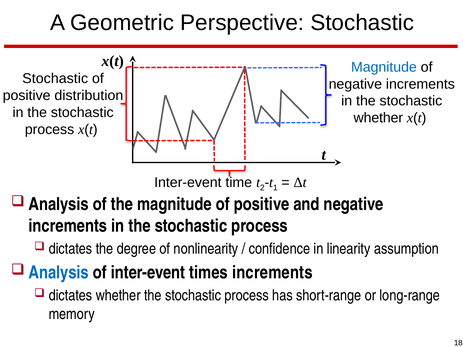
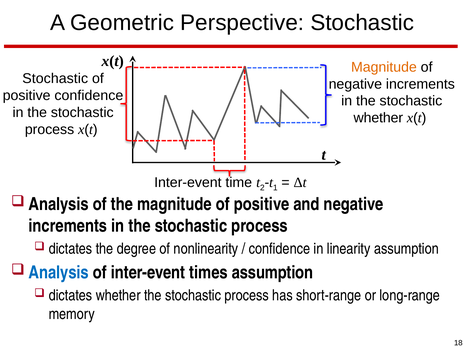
Magnitude at (384, 67) colour: blue -> orange
positive distribution: distribution -> confidence
times increments: increments -> assumption
